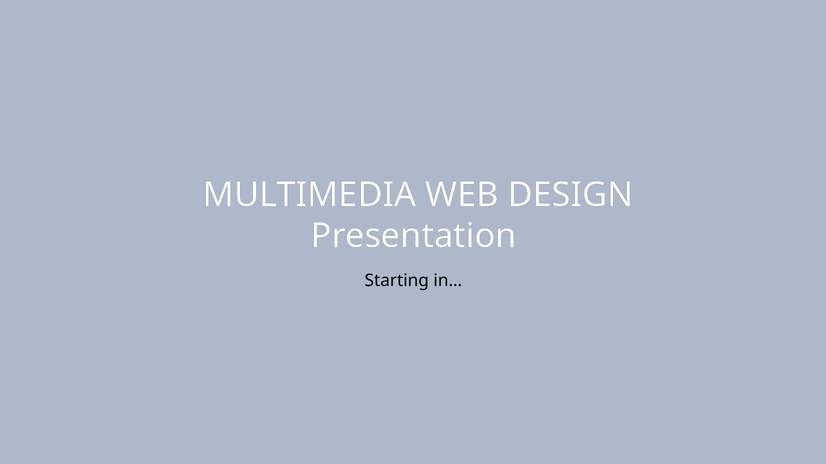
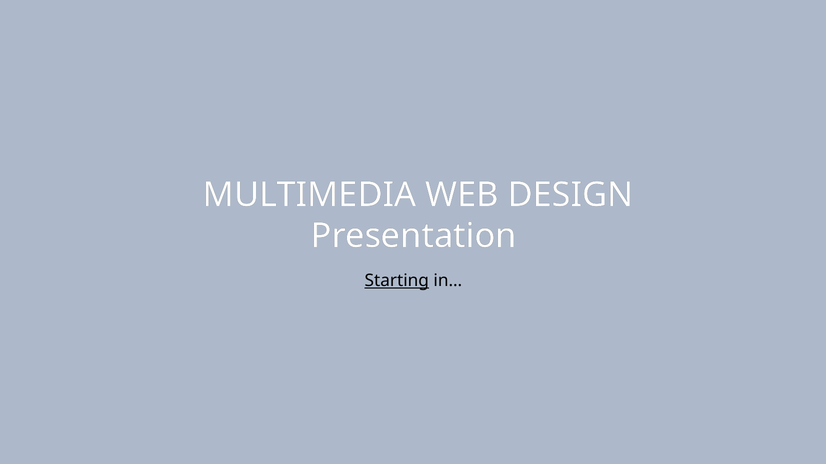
Starting underline: none -> present
